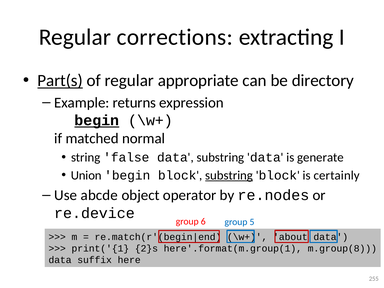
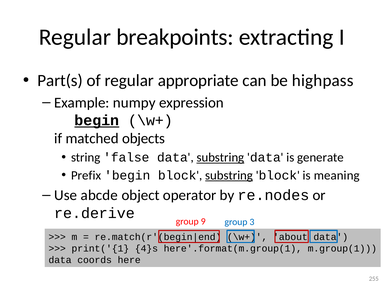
corrections: corrections -> breakpoints
Part(s underline: present -> none
directory: directory -> highpass
returns: returns -> numpy
normal: normal -> objects
substring at (220, 158) underline: none -> present
Union: Union -> Prefix
certainly: certainly -> meaning
re.device: re.device -> re.derive
6: 6 -> 9
5: 5 -> 3
2}s: 2}s -> 4}s
m.group(8: m.group(8 -> m.group(1
suffix: suffix -> coords
